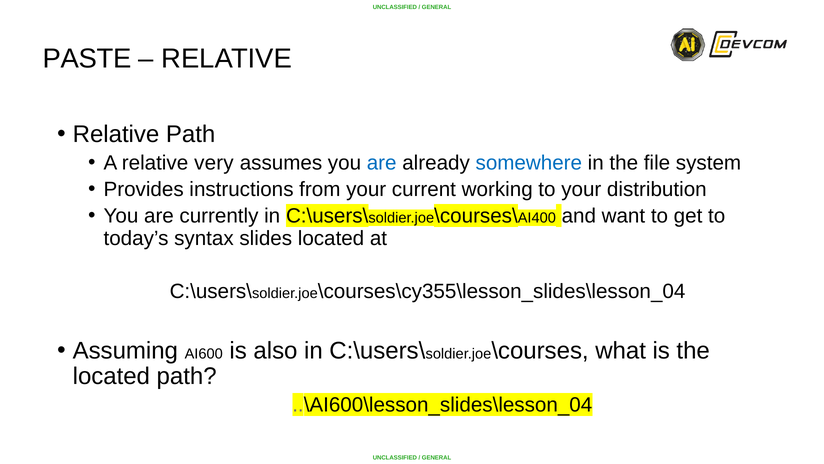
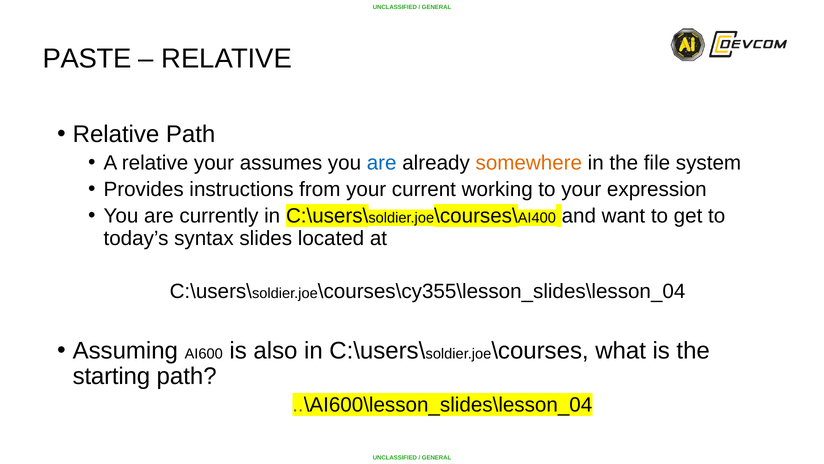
relative very: very -> your
somewhere colour: blue -> orange
distribution: distribution -> expression
located at (111, 376): located -> starting
